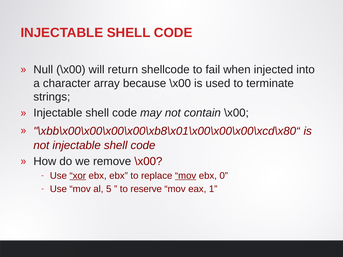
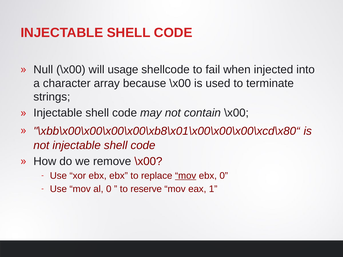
return: return -> usage
xor underline: present -> none
al 5: 5 -> 0
